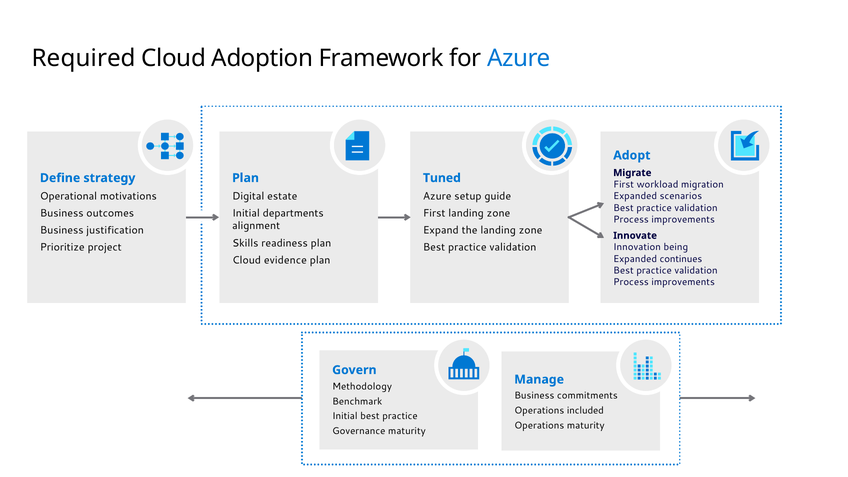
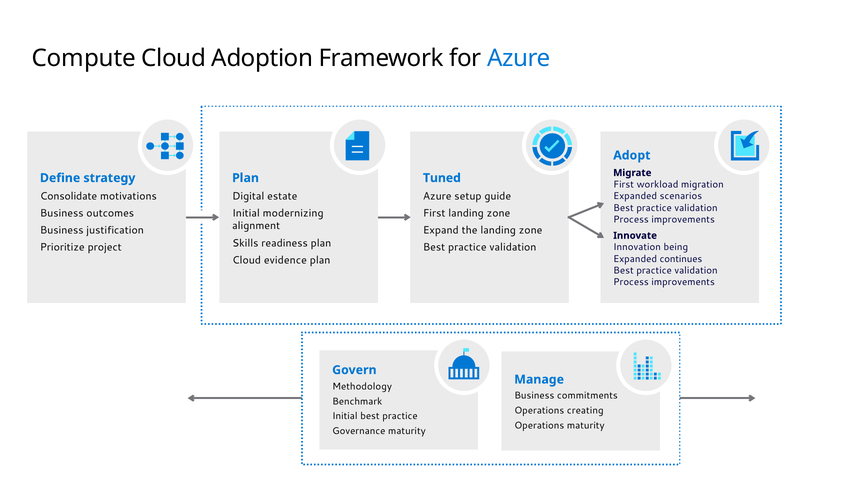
Required: Required -> Compute
Operational: Operational -> Consolidate
departments: departments -> modernizing
included: included -> creating
